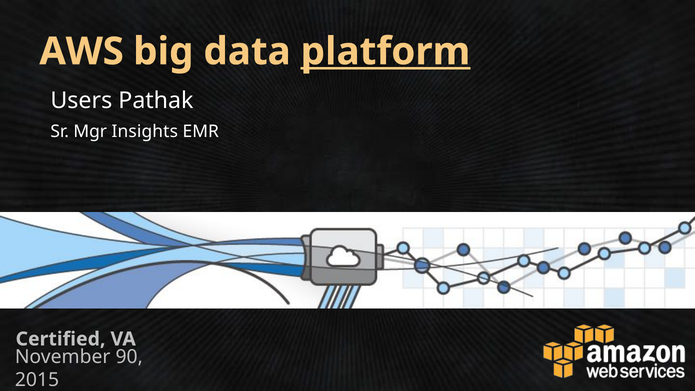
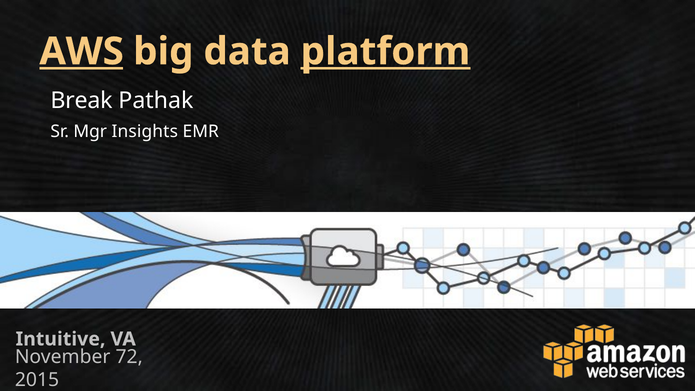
AWS underline: none -> present
Users: Users -> Break
Certified: Certified -> Intuitive
90: 90 -> 72
